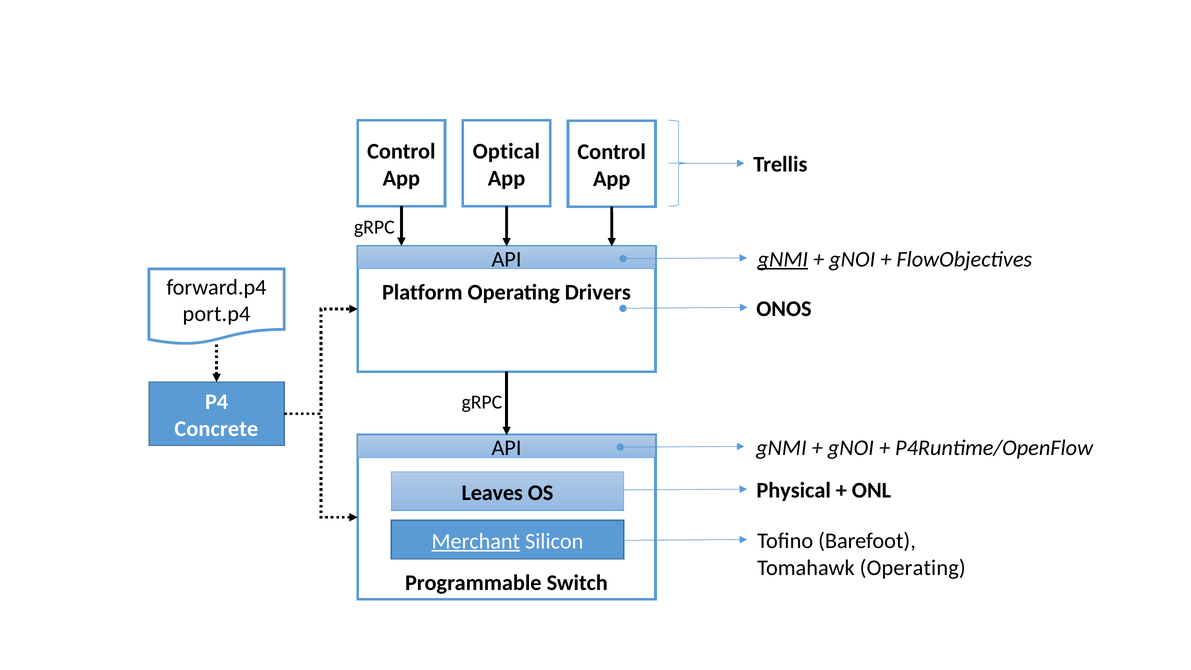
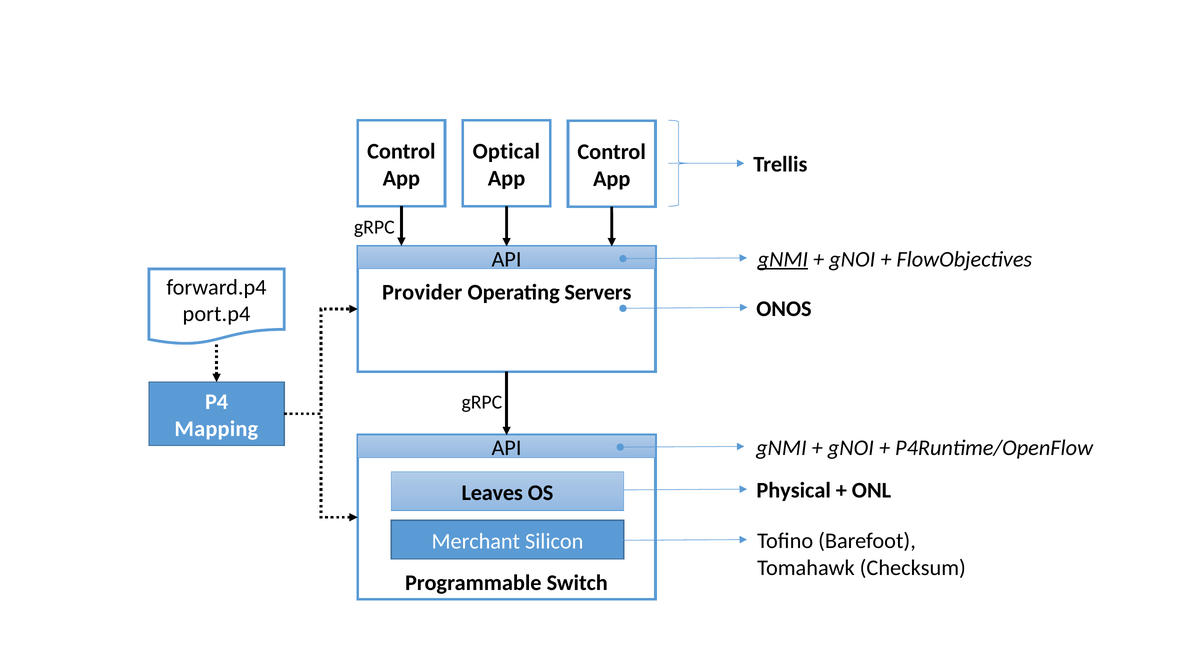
Platform: Platform -> Provider
Drivers: Drivers -> Servers
Concrete: Concrete -> Mapping
Merchant underline: present -> none
Tomahawk Operating: Operating -> Checksum
